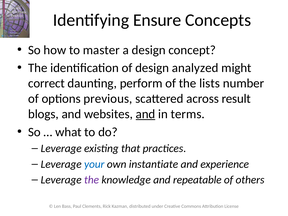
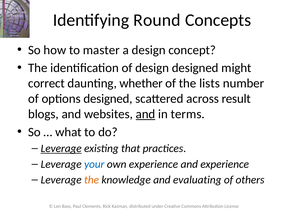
Ensure: Ensure -> Round
design analyzed: analyzed -> designed
perform: perform -> whether
options previous: previous -> designed
Leverage at (61, 149) underline: none -> present
own instantiate: instantiate -> experience
the at (92, 180) colour: purple -> orange
repeatable: repeatable -> evaluating
